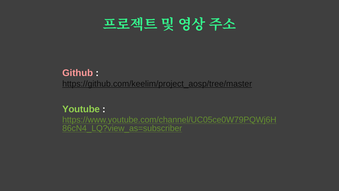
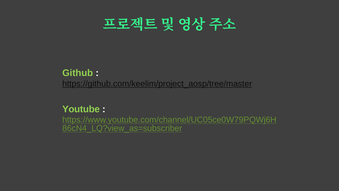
Github colour: pink -> light green
